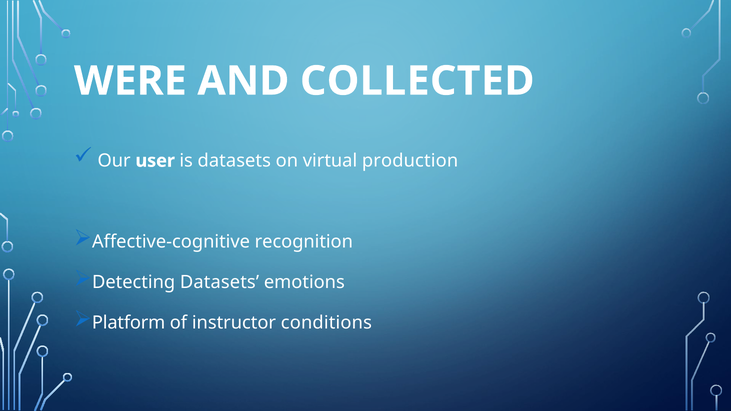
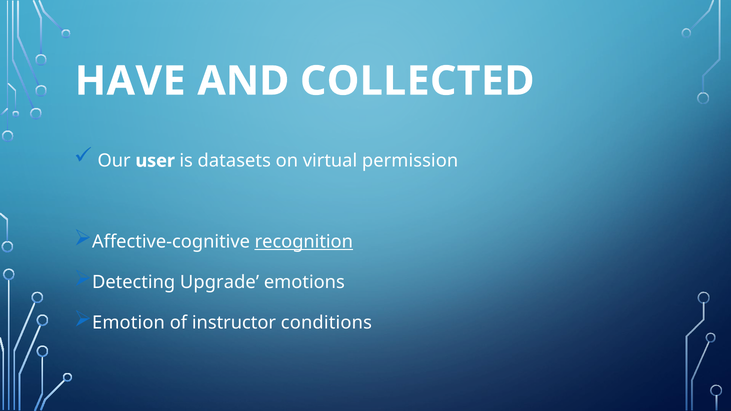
WERE: WERE -> HAVE
production: production -> permission
recognition underline: none -> present
Detecting Datasets: Datasets -> Upgrade
Platform: Platform -> Emotion
